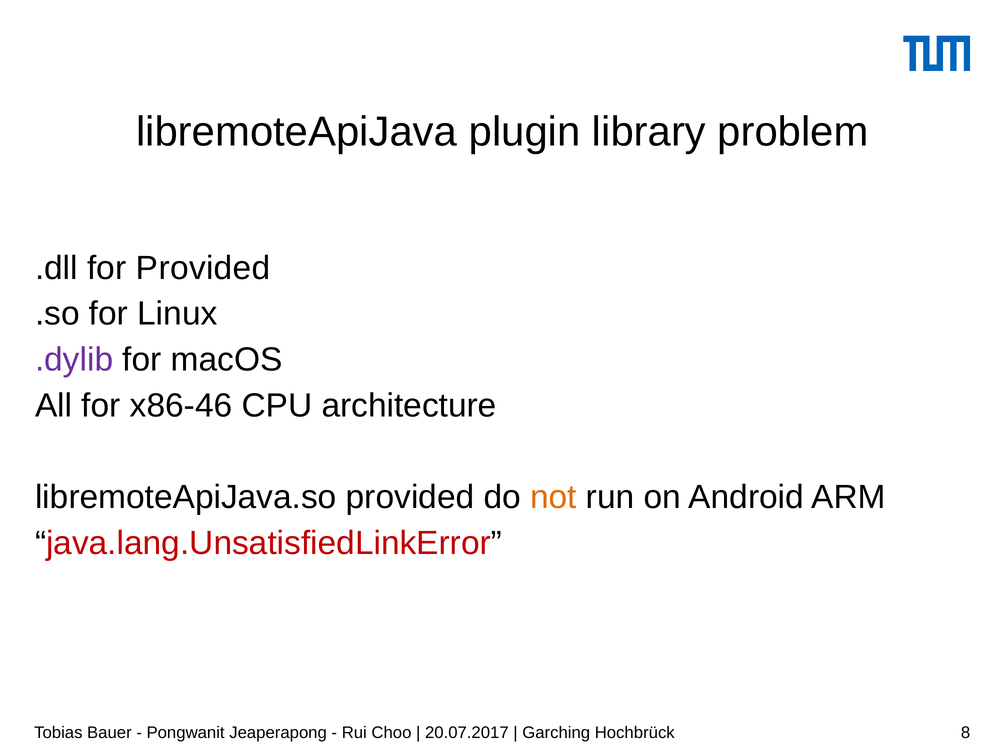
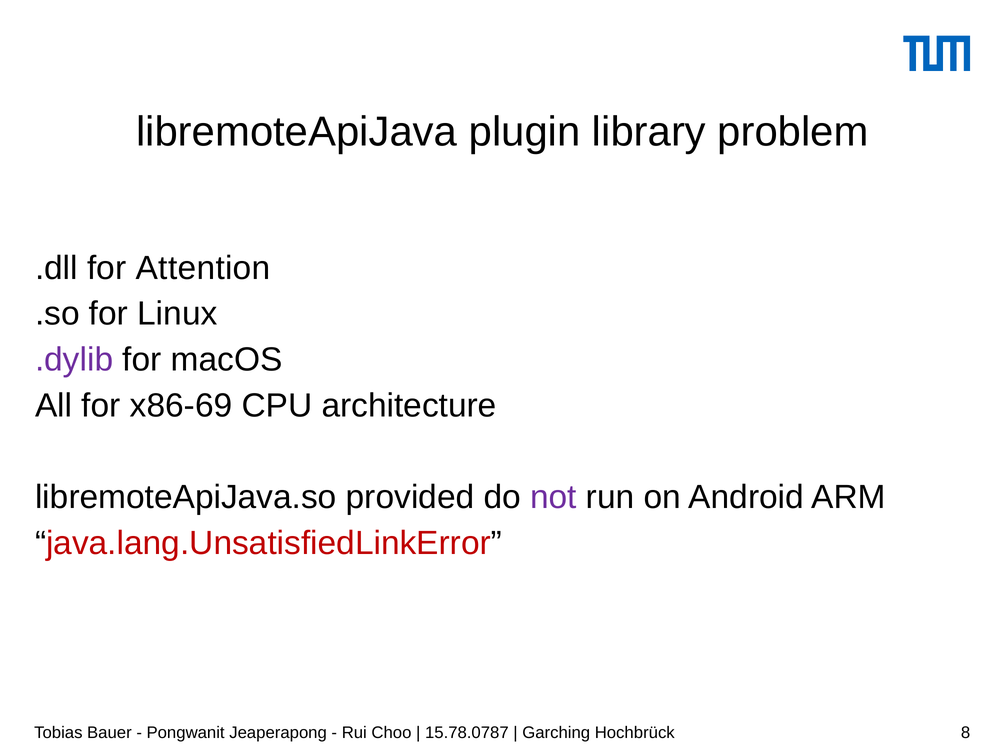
for Provided: Provided -> Attention
x86-46: x86-46 -> x86-69
not colour: orange -> purple
20.07.2017: 20.07.2017 -> 15.78.0787
